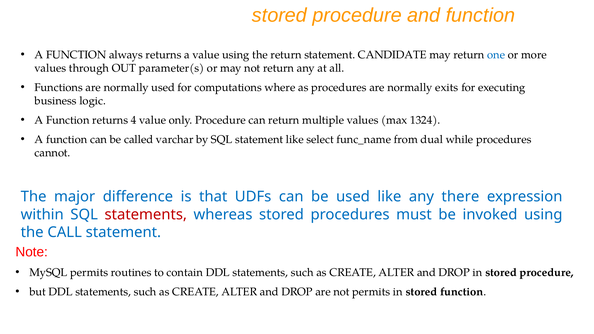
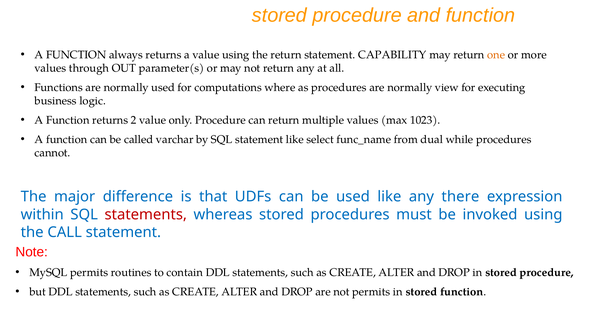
CANDIDATE: CANDIDATE -> CAPABILITY
one colour: blue -> orange
exits: exits -> view
4: 4 -> 2
1324: 1324 -> 1023
